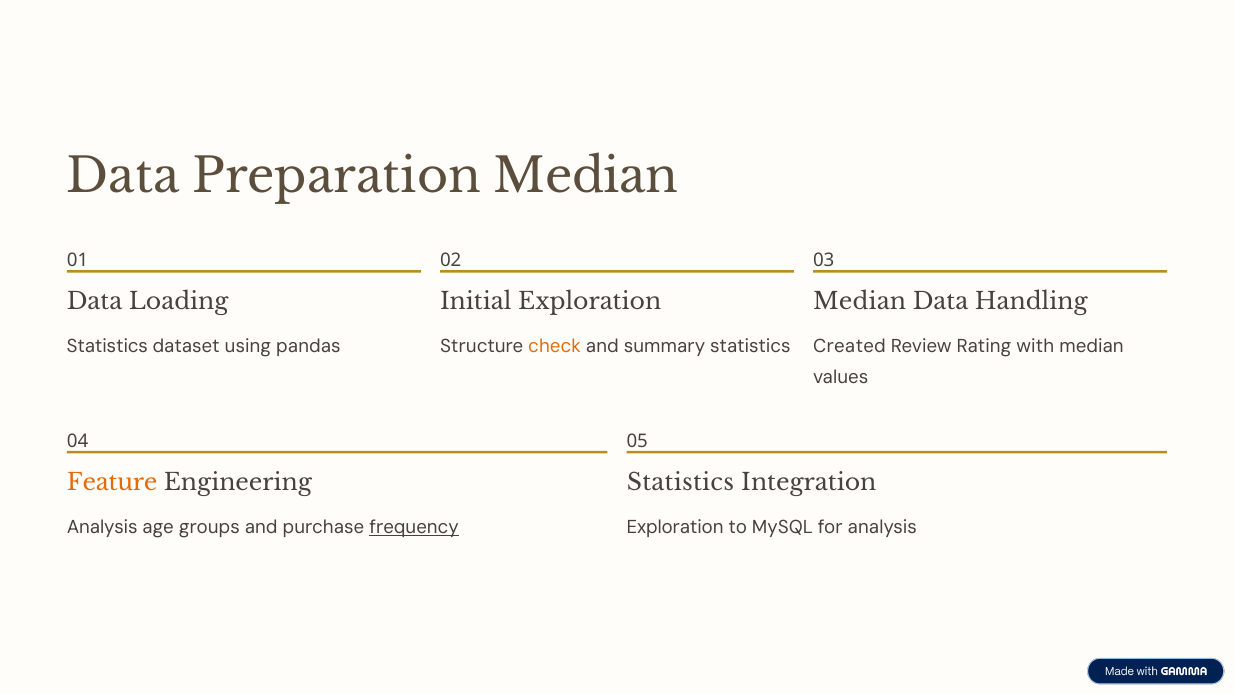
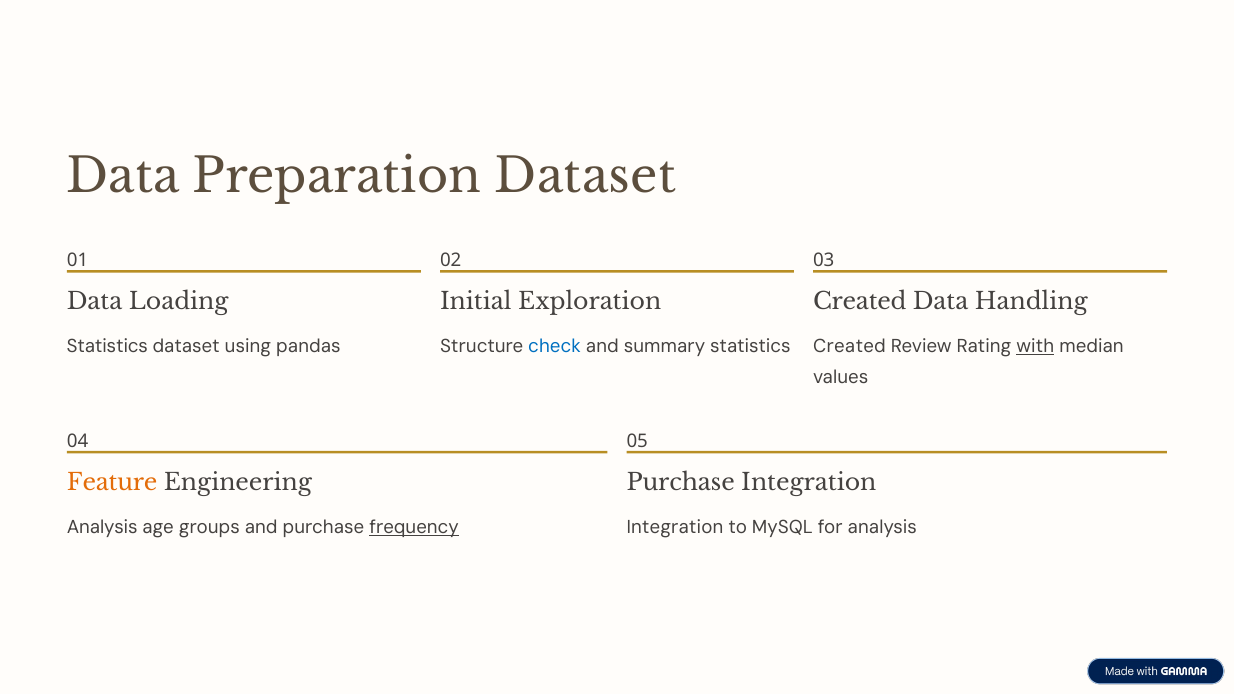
Preparation Median: Median -> Dataset
Median at (860, 302): Median -> Created
check colour: orange -> blue
with underline: none -> present
Statistics at (680, 483): Statistics -> Purchase
Exploration at (675, 528): Exploration -> Integration
